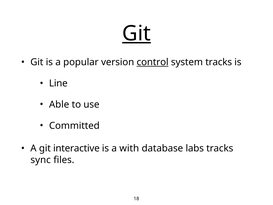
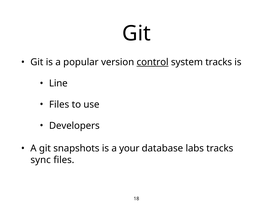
Git at (136, 33) underline: present -> none
Able at (59, 104): Able -> Files
Committed: Committed -> Developers
interactive: interactive -> snapshots
with: with -> your
